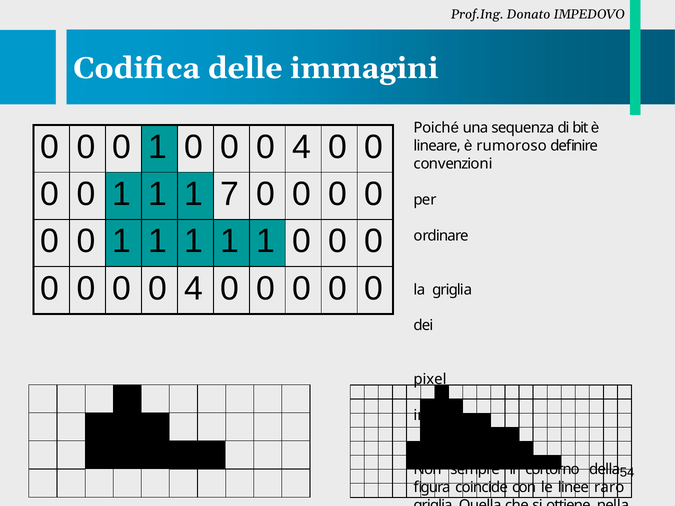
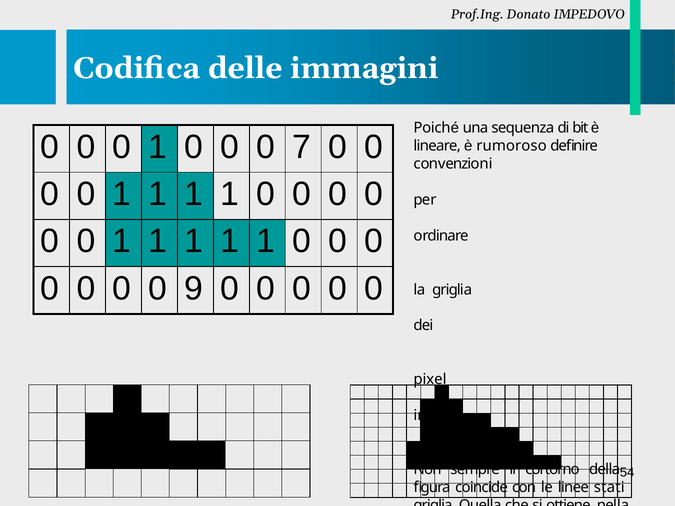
4 at (301, 147): 4 -> 7
7 at (230, 194): 7 -> 1
4 at (194, 289): 4 -> 9
raro: raro -> stati
